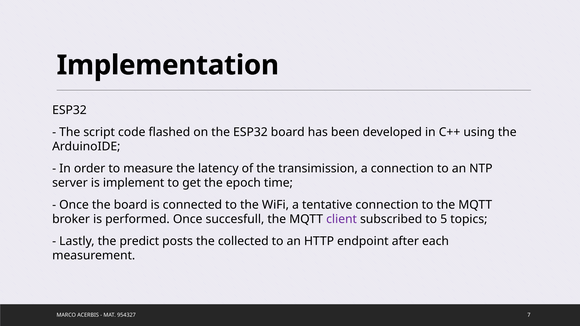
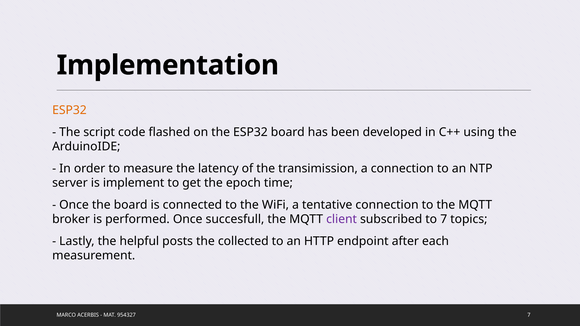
ESP32 at (69, 110) colour: black -> orange
to 5: 5 -> 7
predict: predict -> helpful
